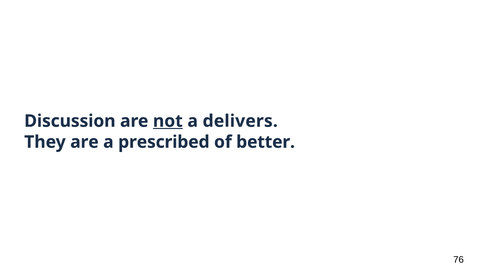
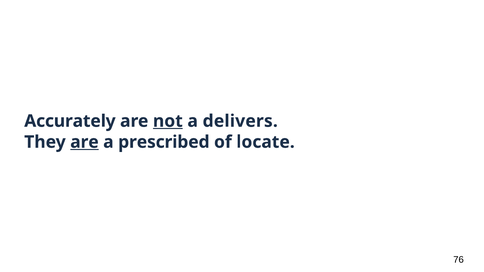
Discussion: Discussion -> Accurately
are at (84, 142) underline: none -> present
better: better -> locate
